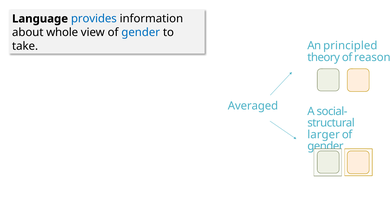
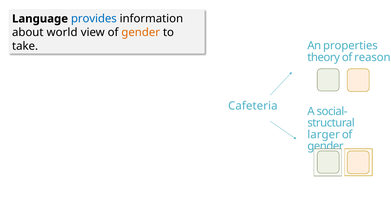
whole: whole -> world
gender at (141, 32) colour: blue -> orange
principled: principled -> properties
Averaged: Averaged -> Cafeteria
